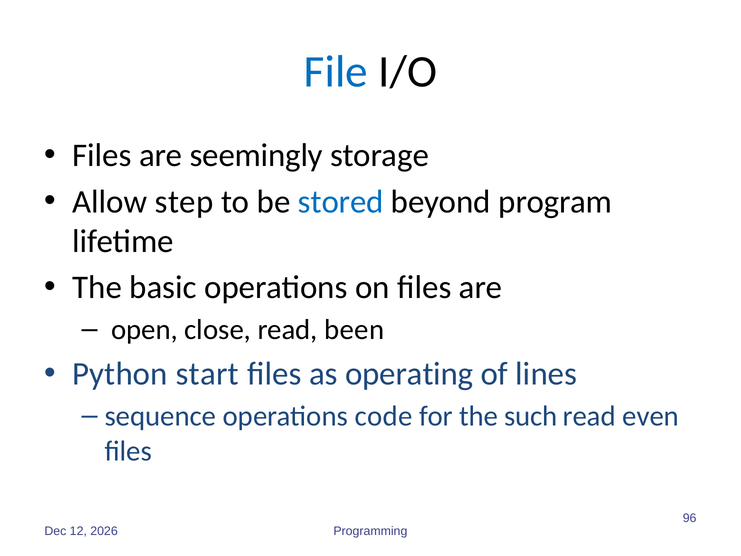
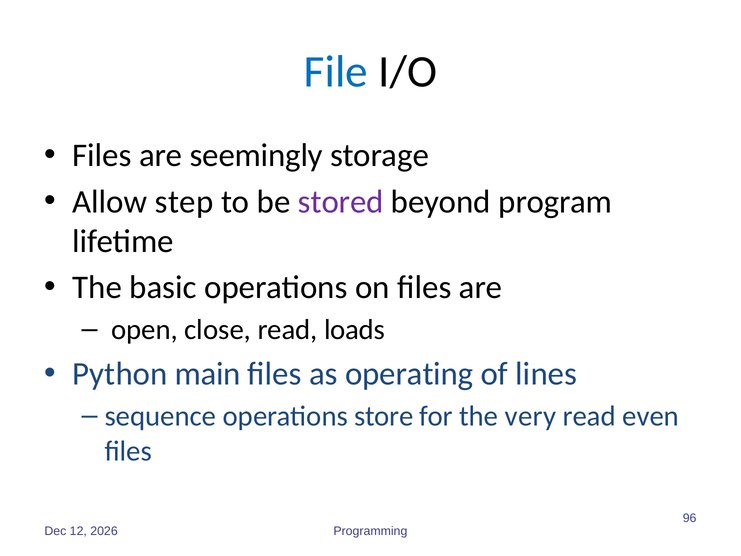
stored colour: blue -> purple
been: been -> loads
start: start -> main
code: code -> store
such: such -> very
